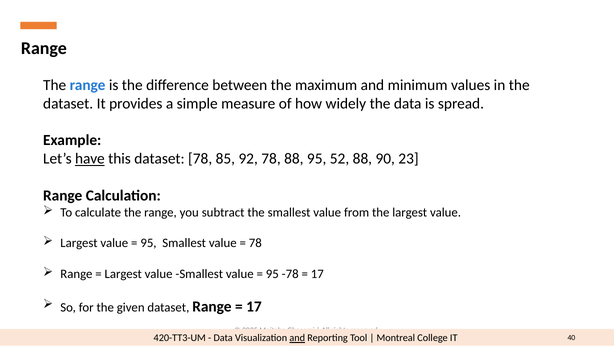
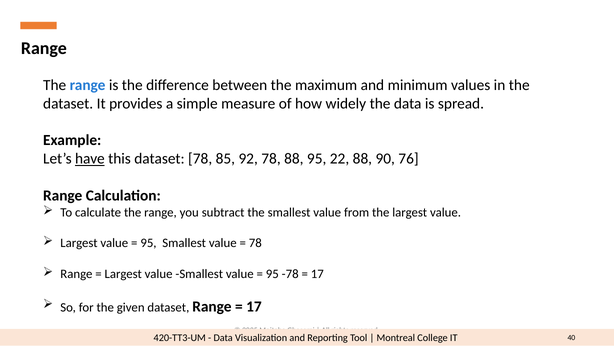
52: 52 -> 22
23: 23 -> 76
and at (297, 337) underline: present -> none
